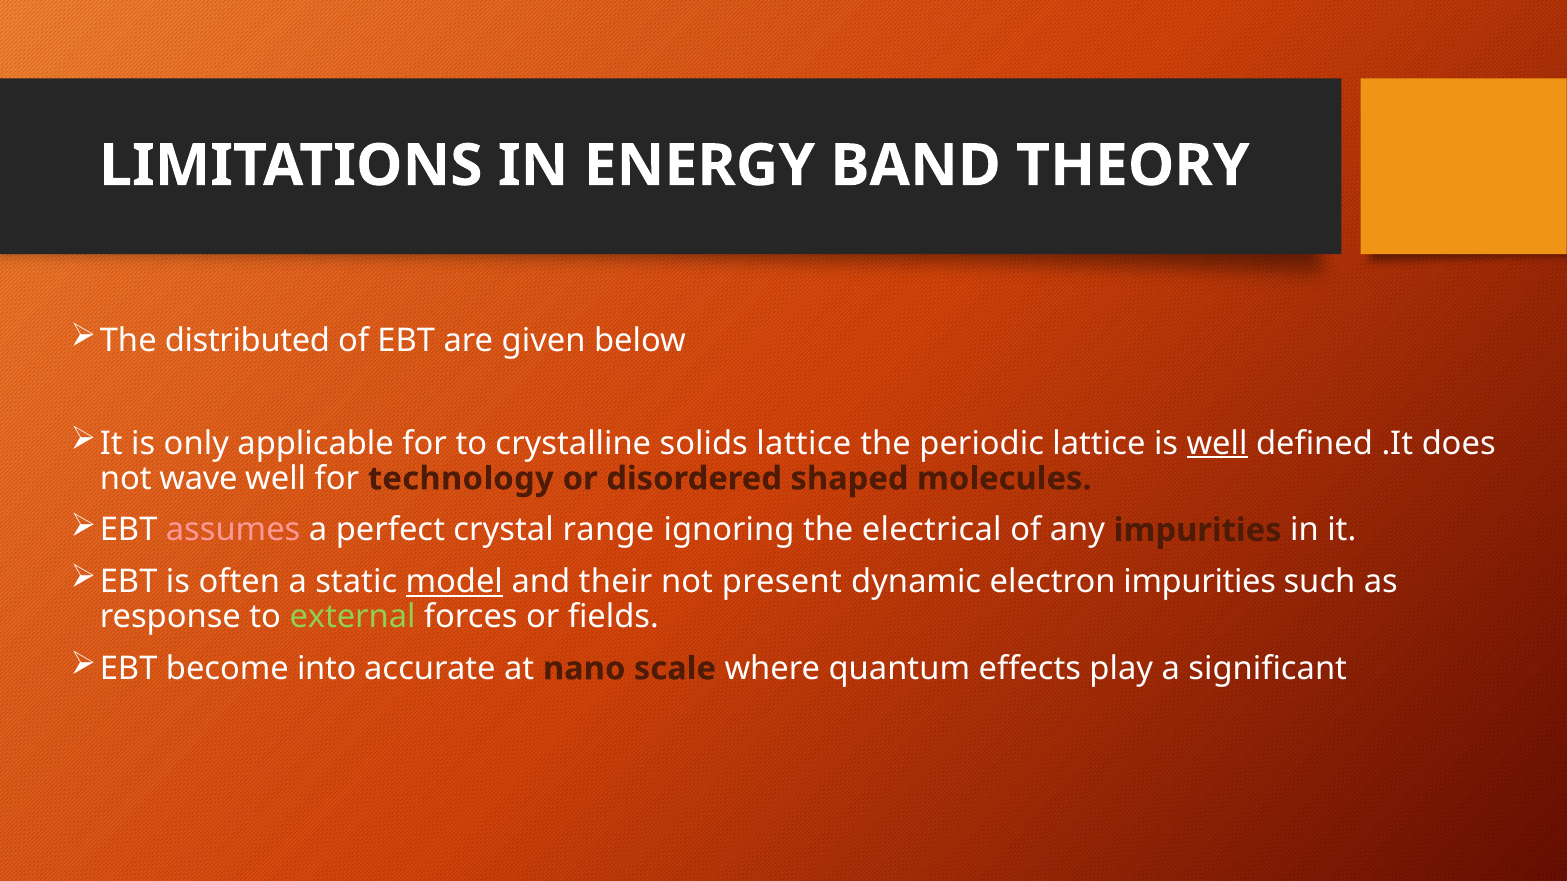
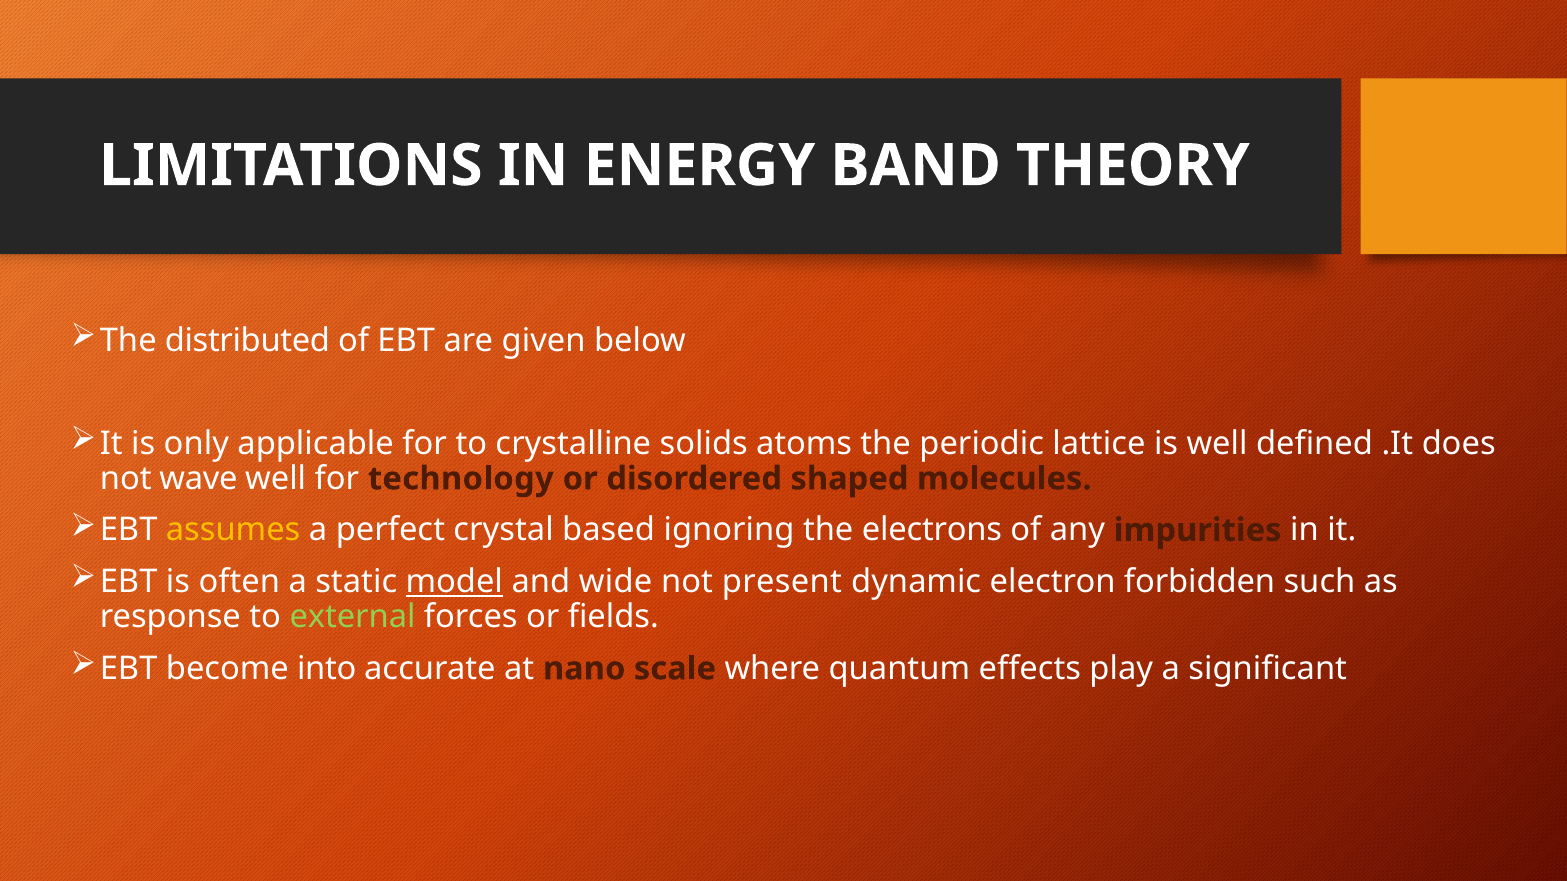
solids lattice: lattice -> atoms
well at (1217, 444) underline: present -> none
assumes colour: pink -> yellow
range: range -> based
electrical: electrical -> electrons
their: their -> wide
electron impurities: impurities -> forbidden
